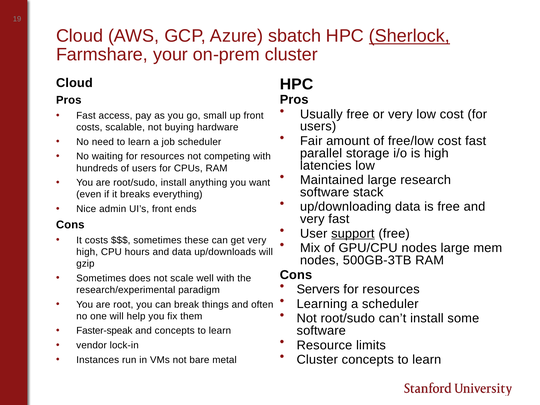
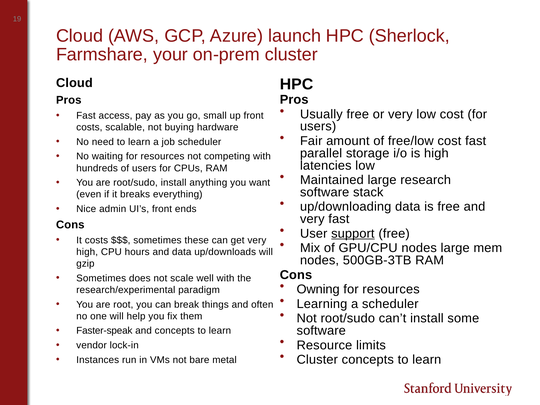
sbatch: sbatch -> launch
Sherlock underline: present -> none
Servers: Servers -> Owning
